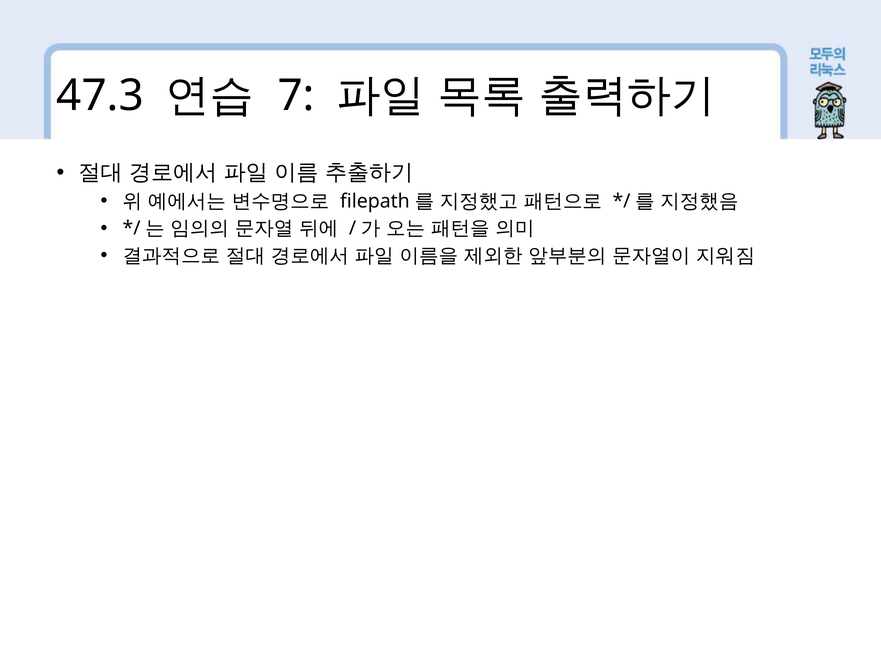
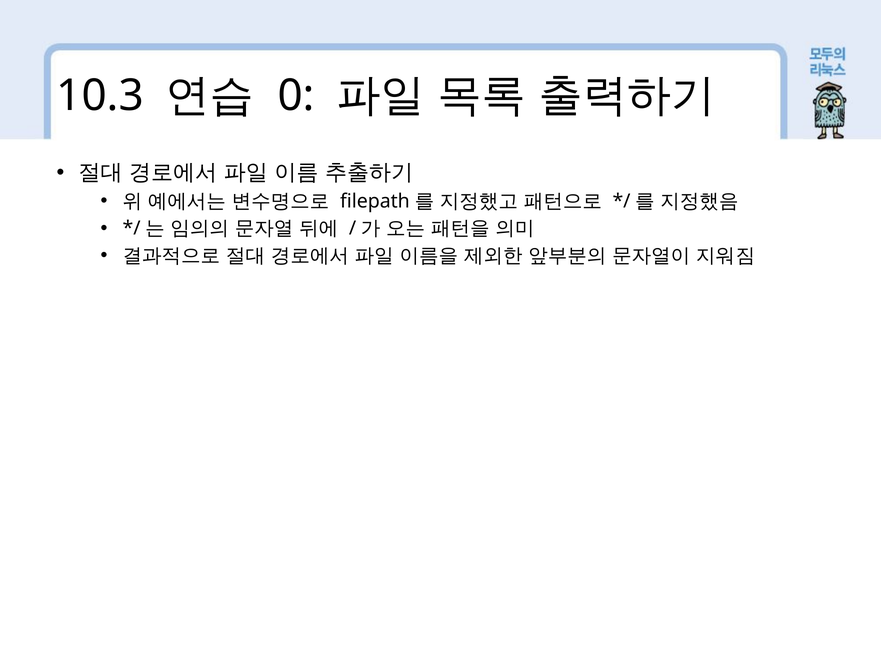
47.3: 47.3 -> 10.3
7: 7 -> 0
